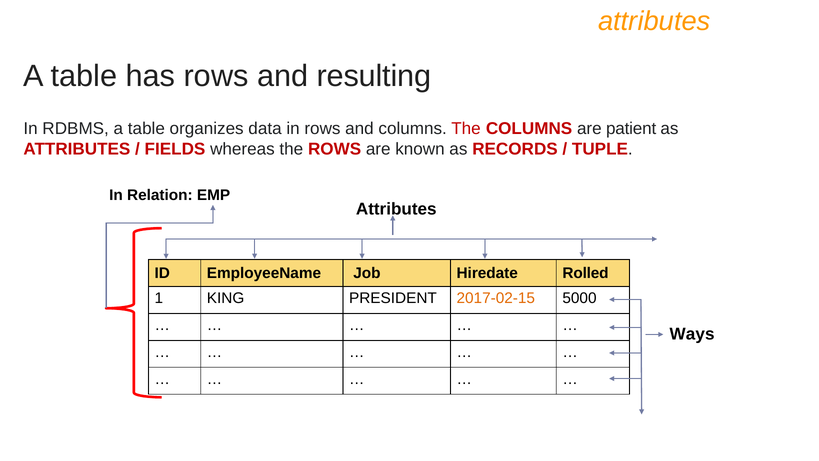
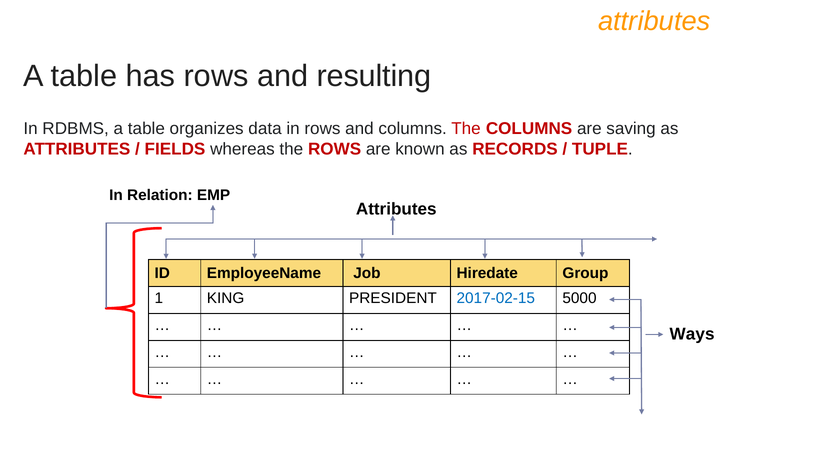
patient: patient -> saving
Rolled: Rolled -> Group
2017-02-15 colour: orange -> blue
